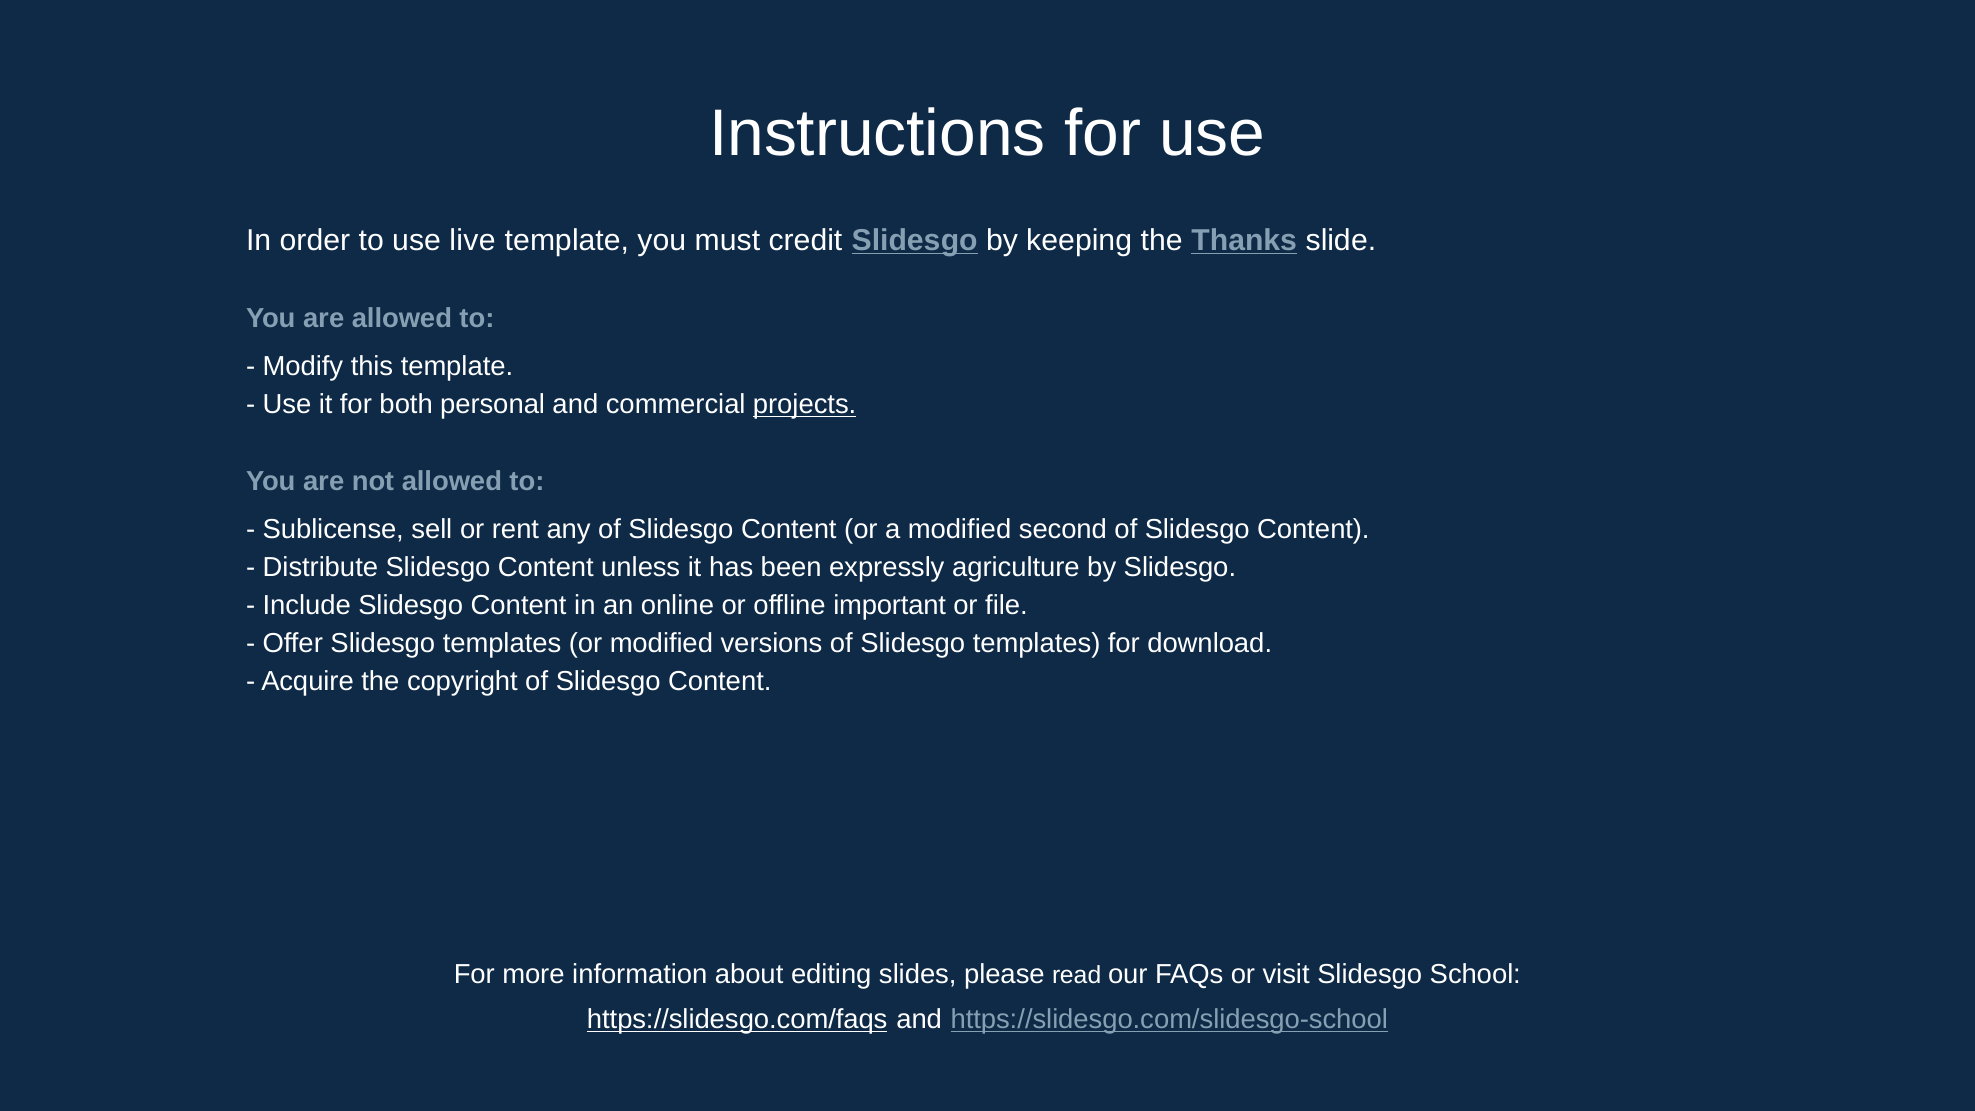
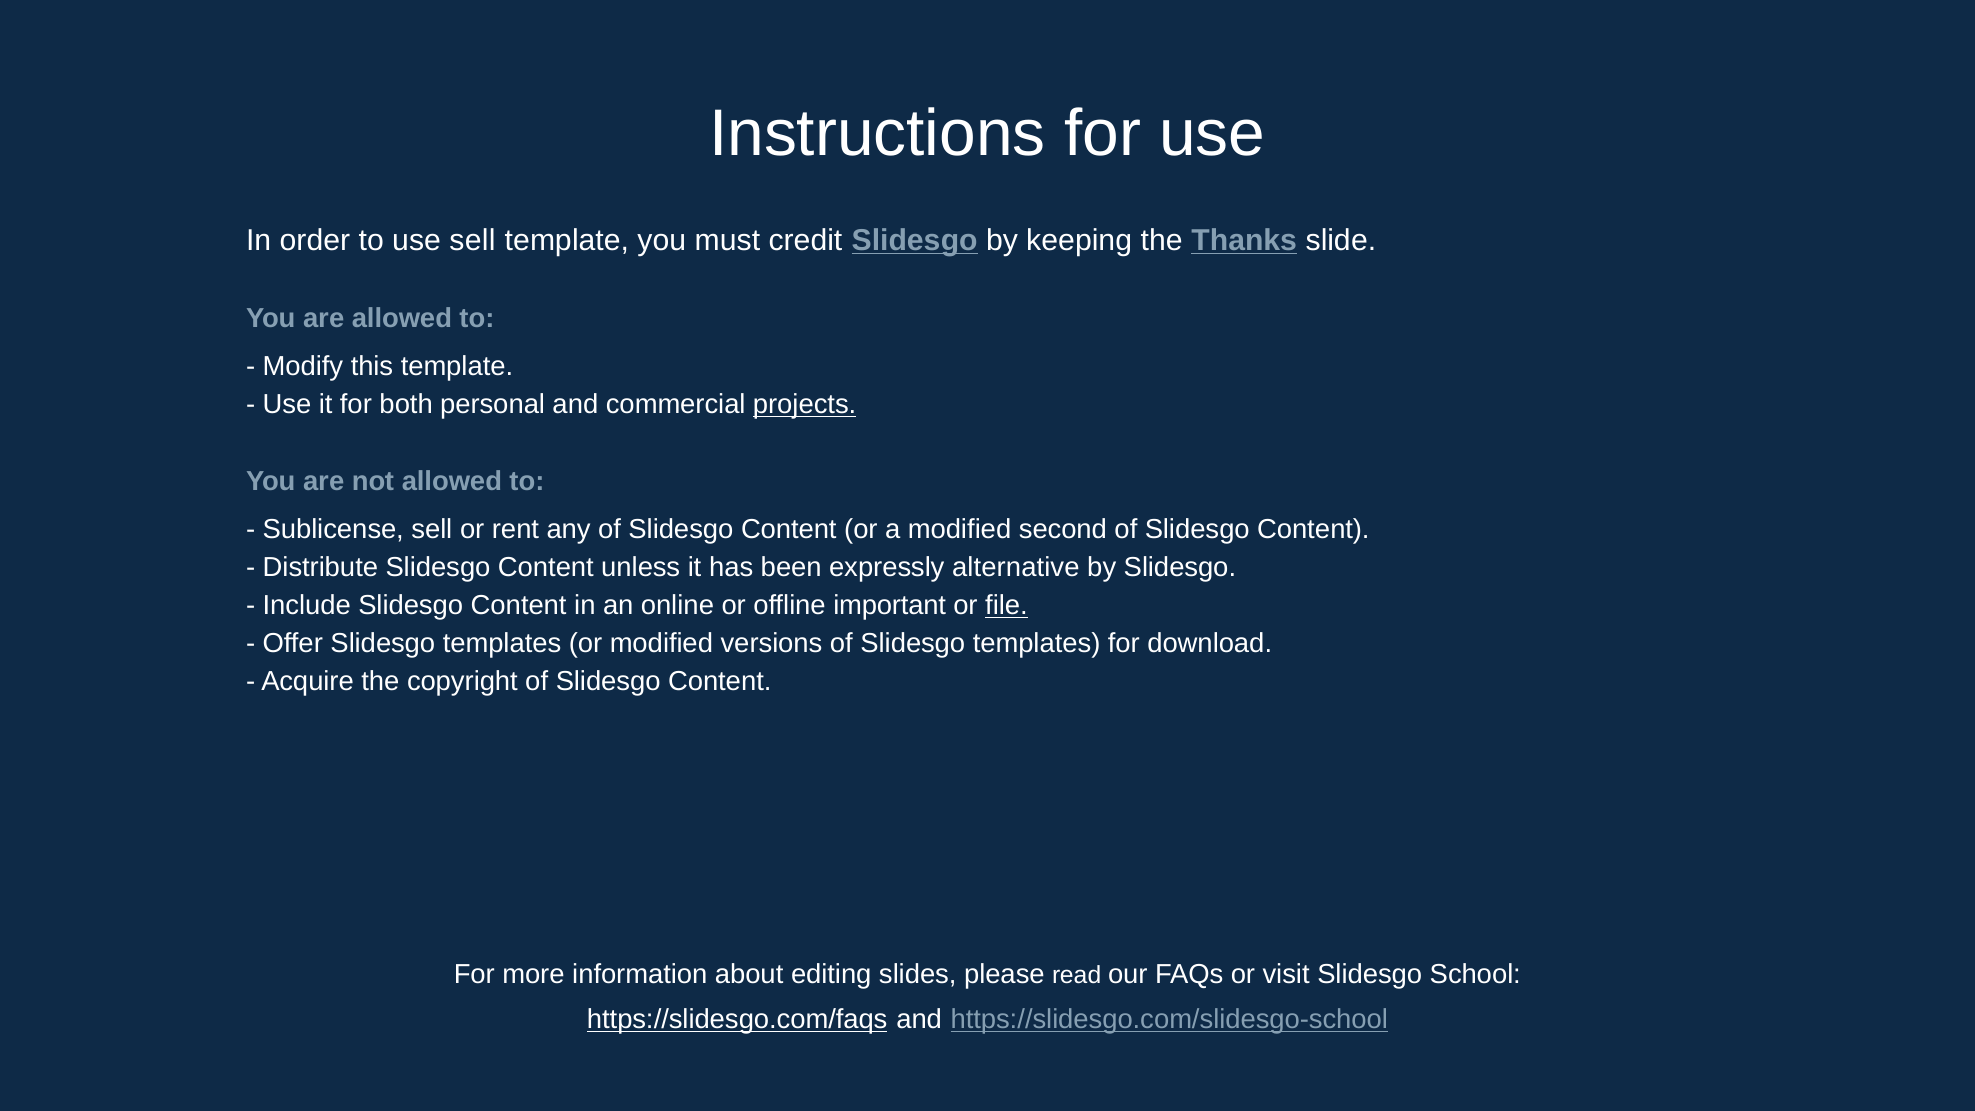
use live: live -> sell
agriculture: agriculture -> alternative
file underline: none -> present
